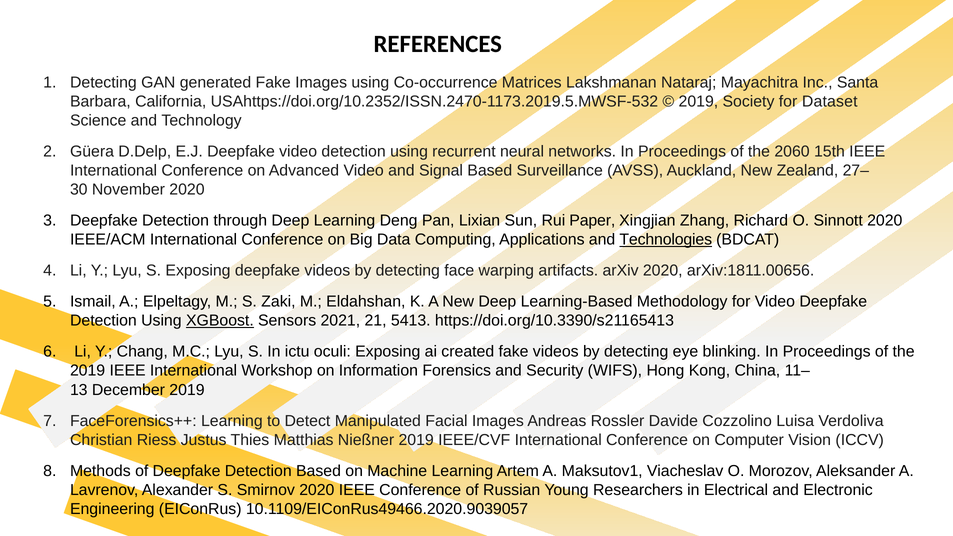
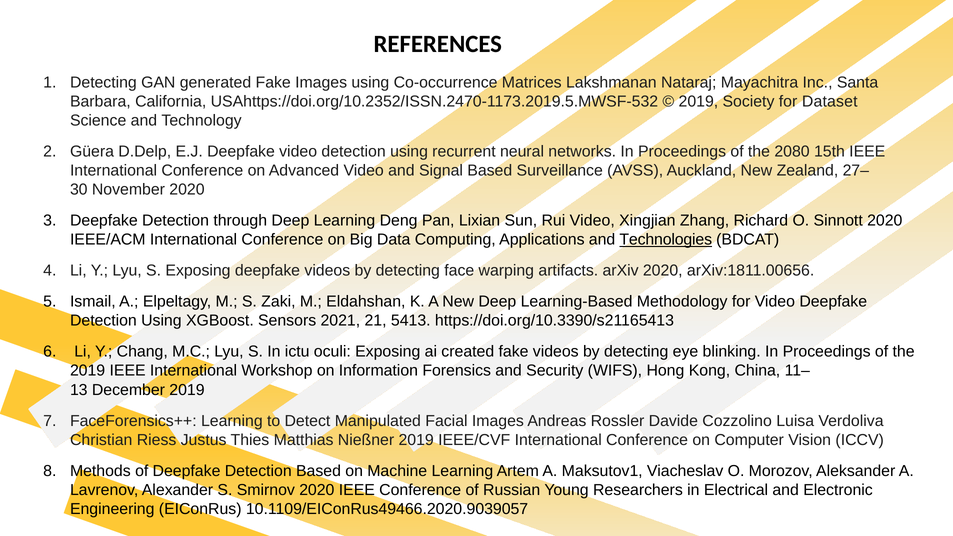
2060: 2060 -> 2080
Rui Paper: Paper -> Video
XGBoost underline: present -> none
